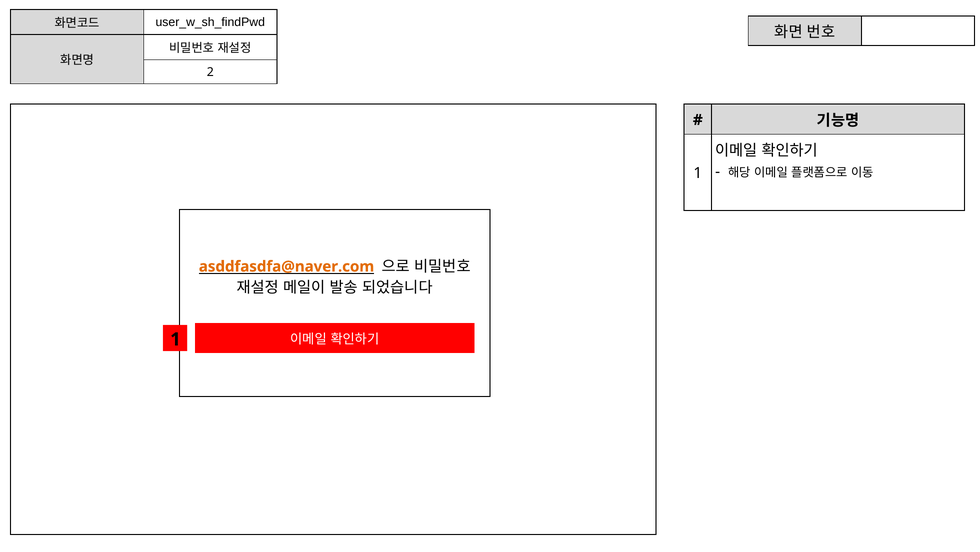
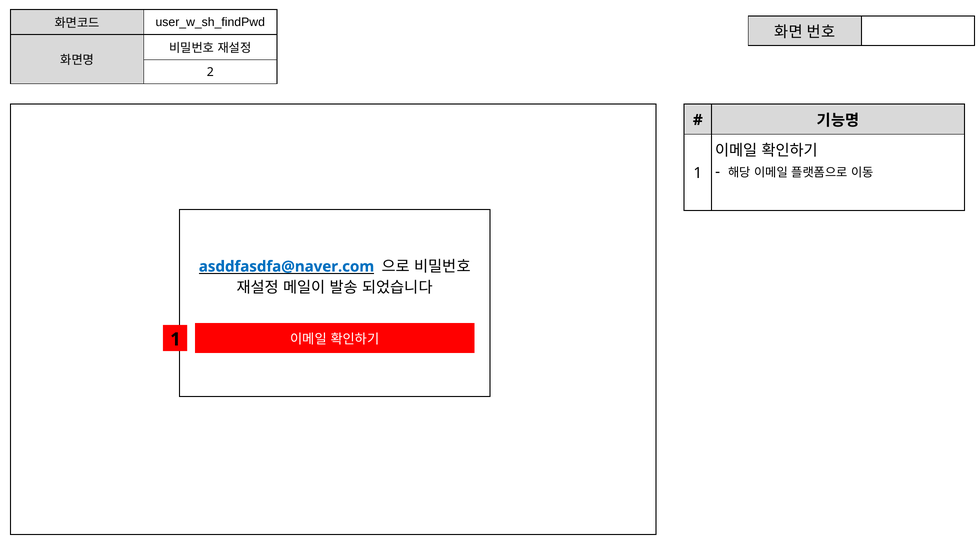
asddfasdfa@naver.com colour: orange -> blue
